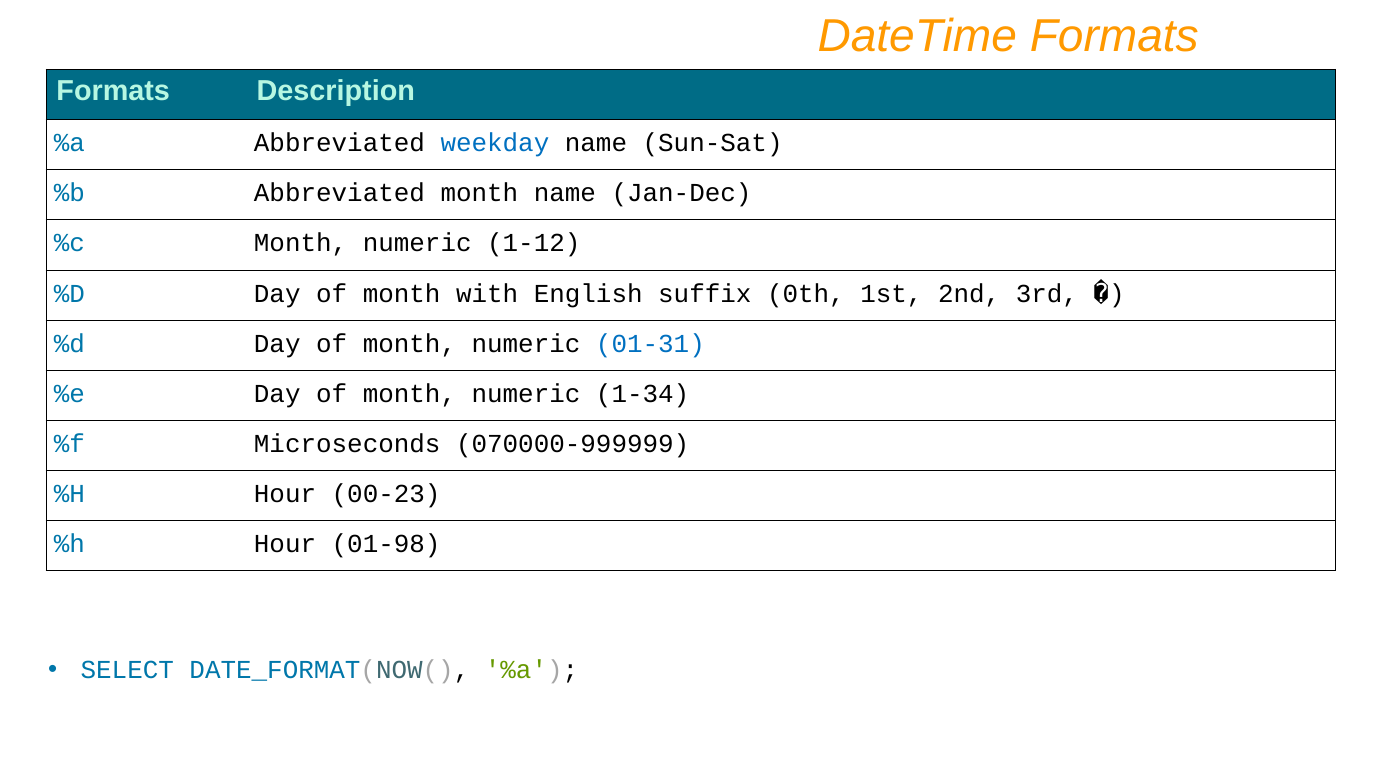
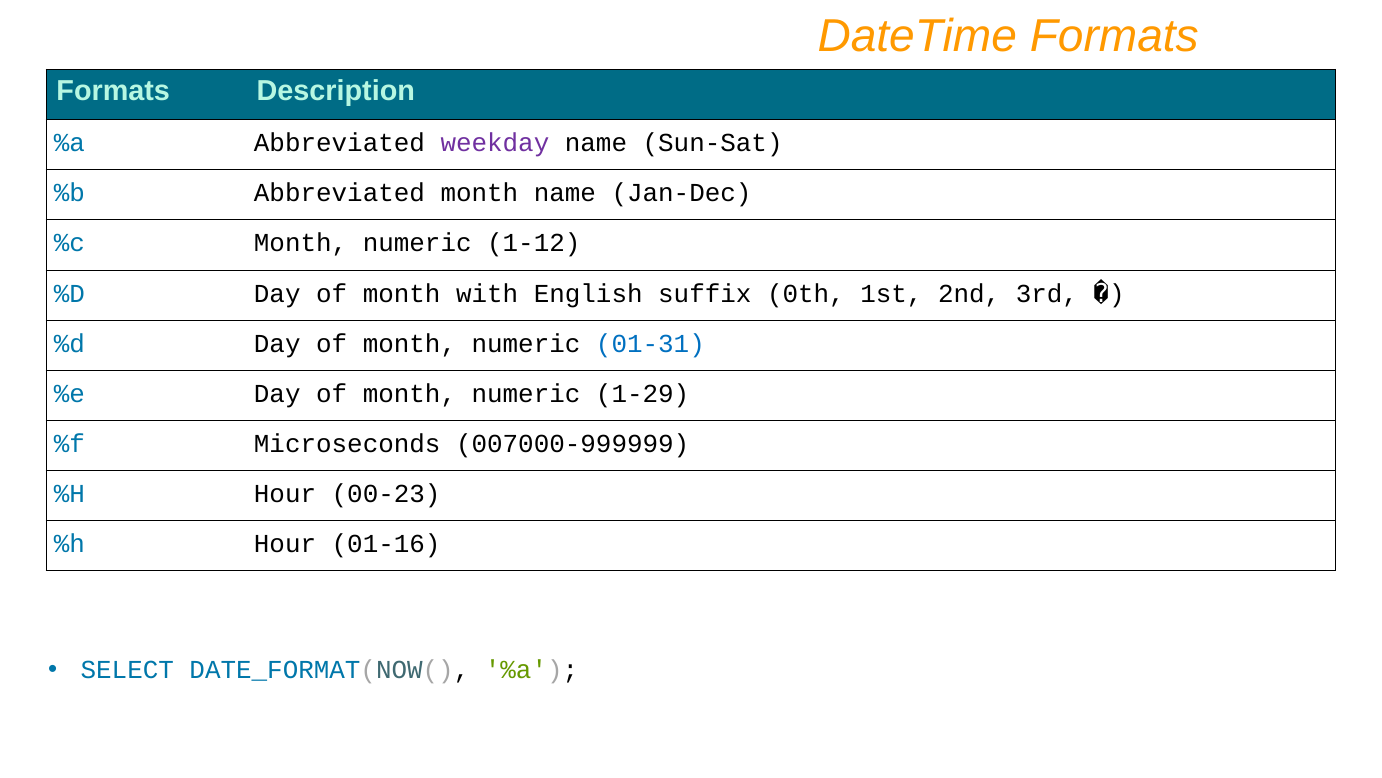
weekday colour: blue -> purple
1-34: 1-34 -> 1-29
070000-999999: 070000-999999 -> 007000-999999
01-98: 01-98 -> 01-16
